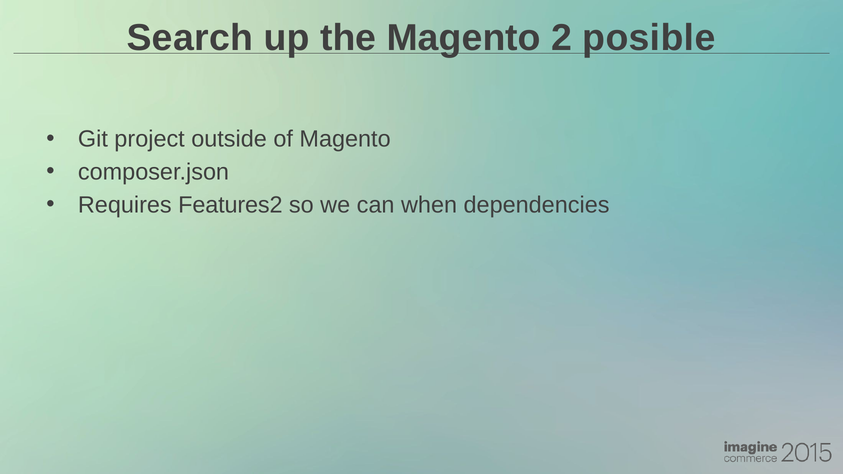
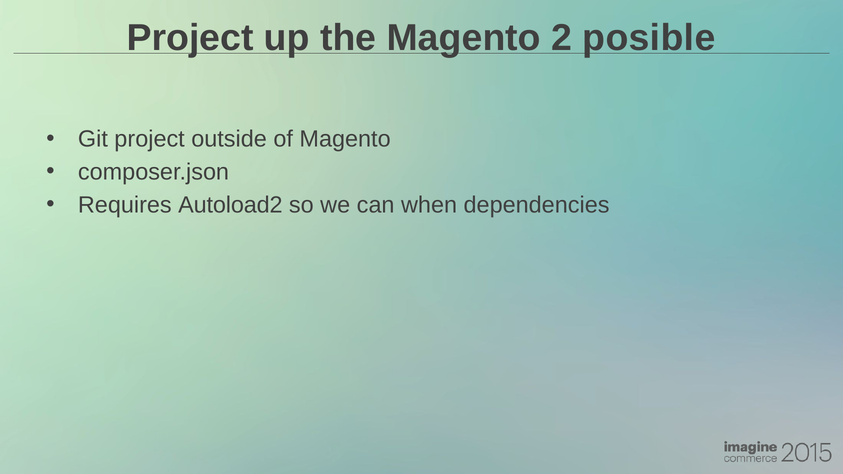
Search at (190, 38): Search -> Project
Features2: Features2 -> Autoload2
